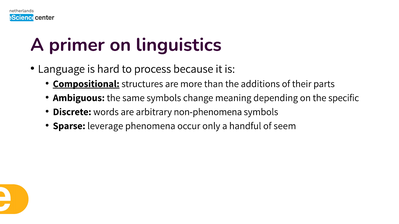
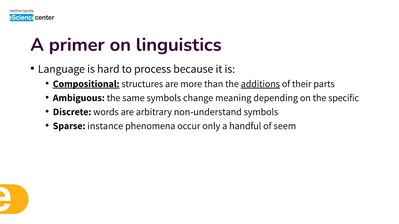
additions underline: none -> present
non-phenomena: non-phenomena -> non-understand
leverage: leverage -> instance
